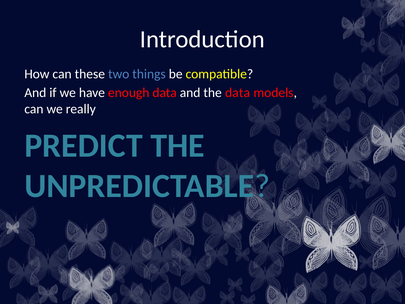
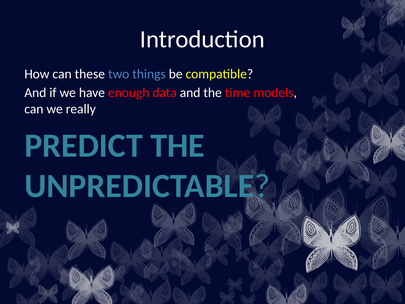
the data: data -> time
